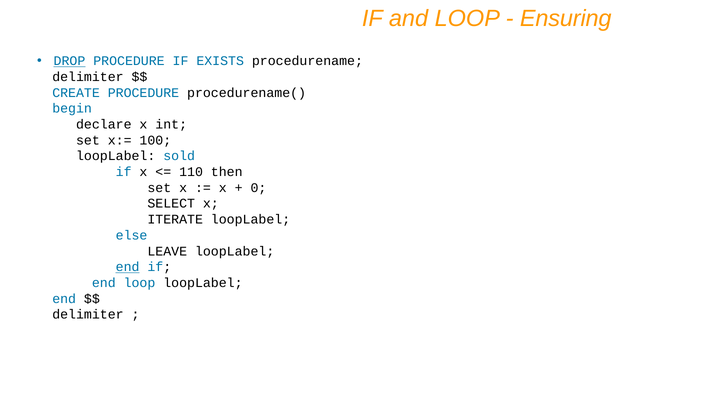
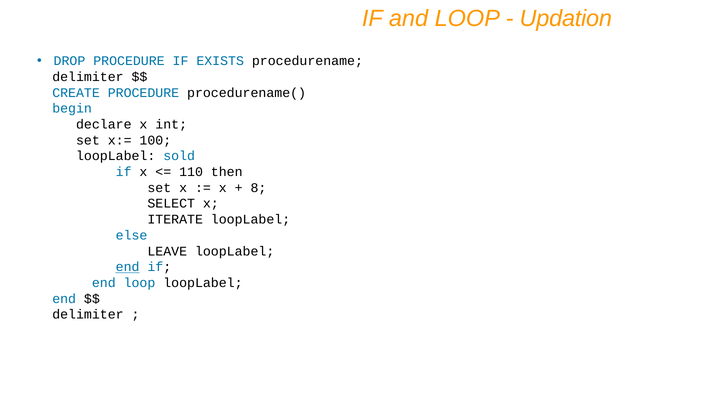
Ensuring: Ensuring -> Updation
DROP underline: present -> none
0: 0 -> 8
